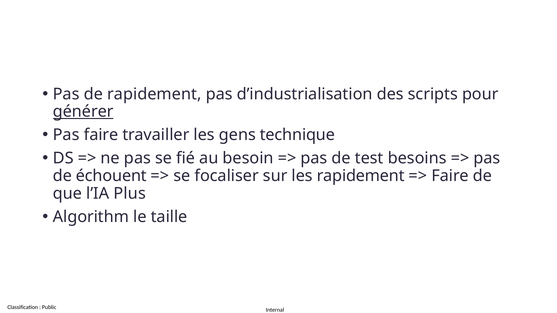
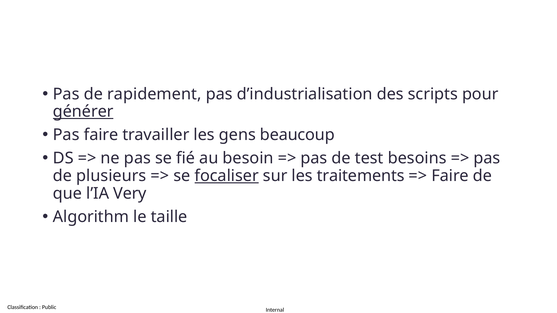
technique: technique -> beaucoup
échouent: échouent -> plusieurs
focaliser underline: none -> present
les rapidement: rapidement -> traitements
Plus: Plus -> Very
